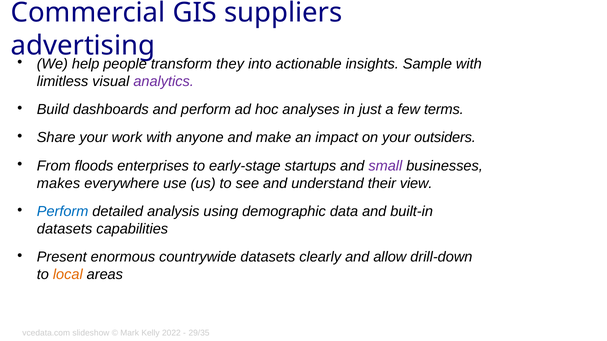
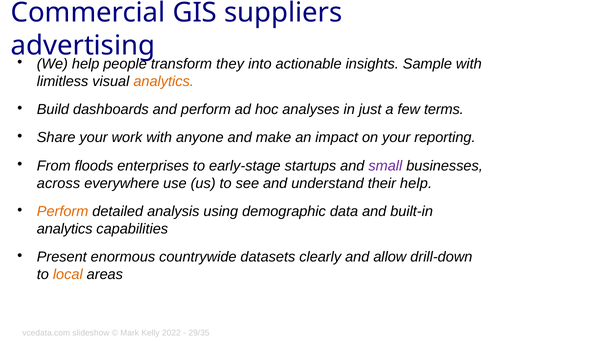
analytics at (164, 81) colour: purple -> orange
outsiders: outsiders -> reporting
makes: makes -> across
their view: view -> help
Perform at (63, 212) colour: blue -> orange
datasets at (65, 229): datasets -> analytics
